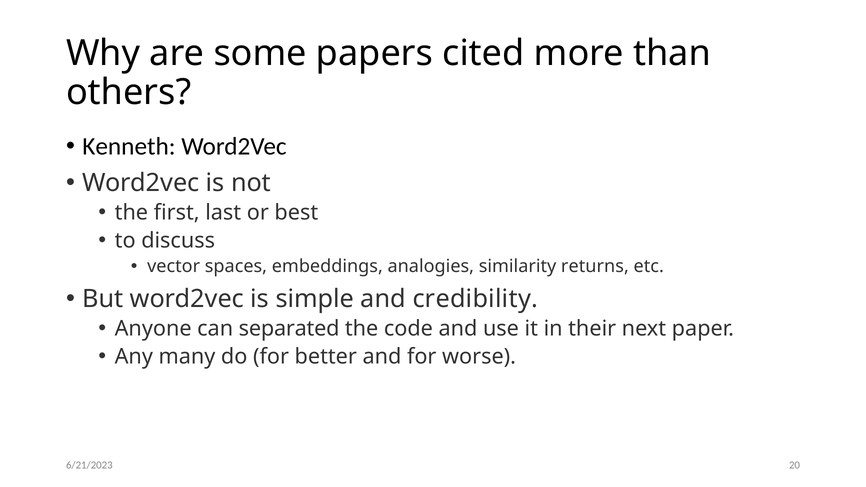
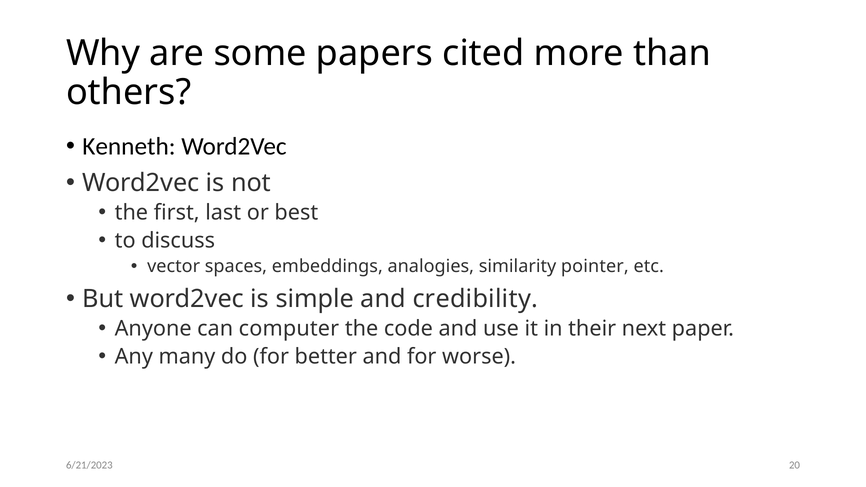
returns: returns -> pointer
separated: separated -> computer
